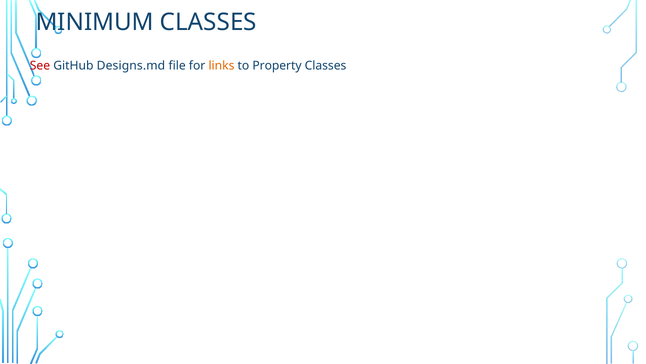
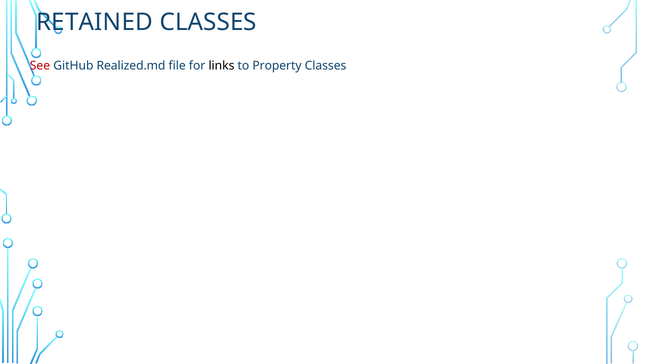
MINIMUM: MINIMUM -> RETAINED
Designs.md: Designs.md -> Realized.md
links colour: orange -> black
